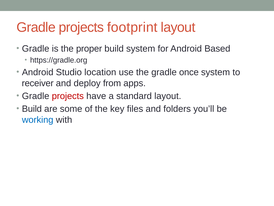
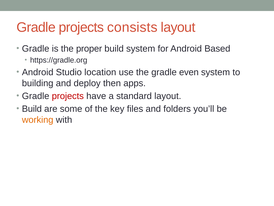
footprint: footprint -> consists
once: once -> even
receiver: receiver -> building
from: from -> then
working colour: blue -> orange
